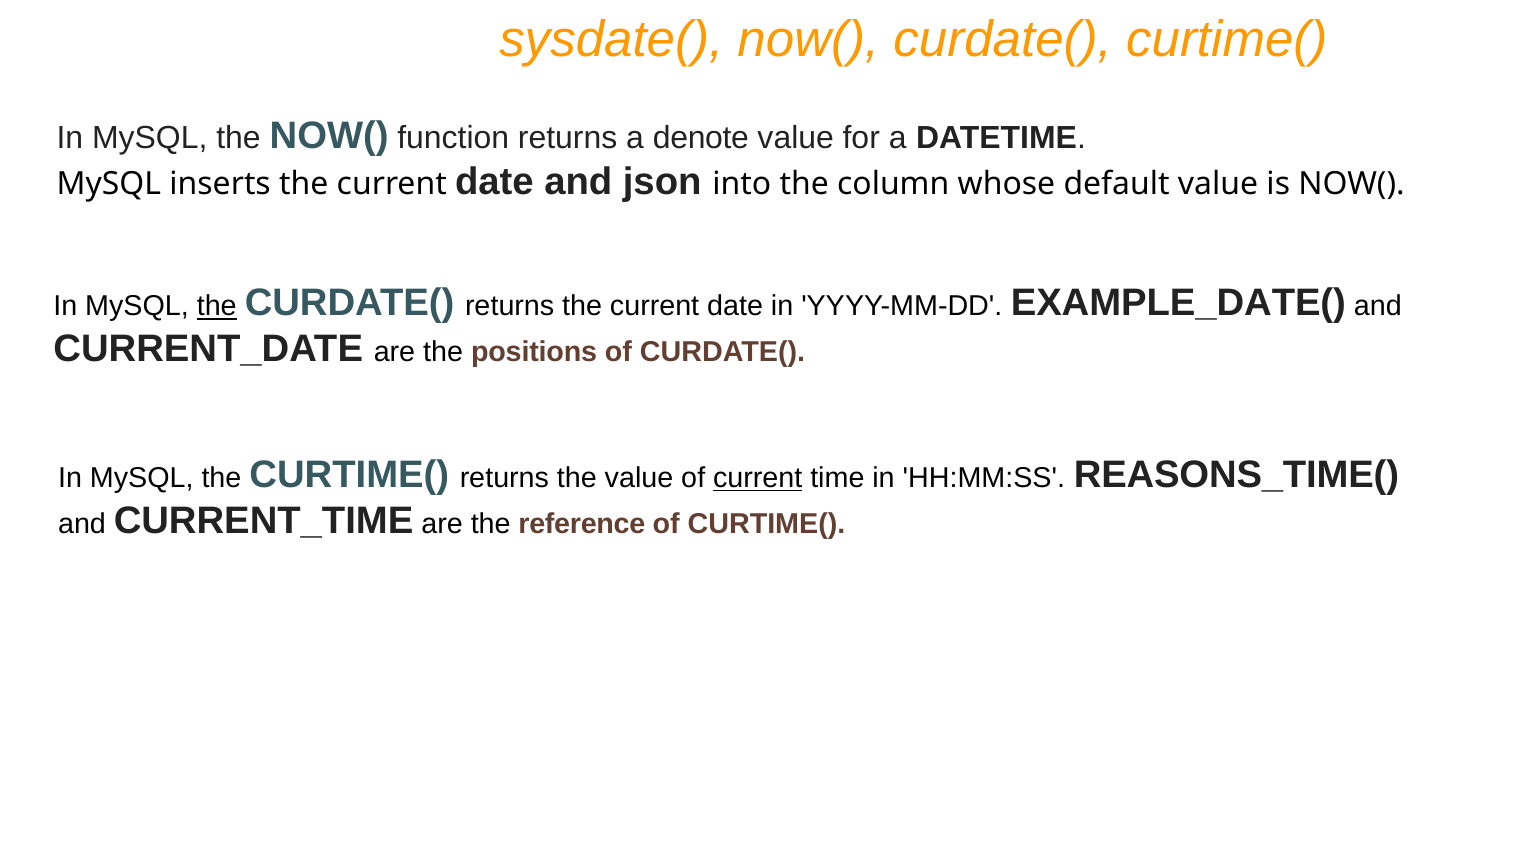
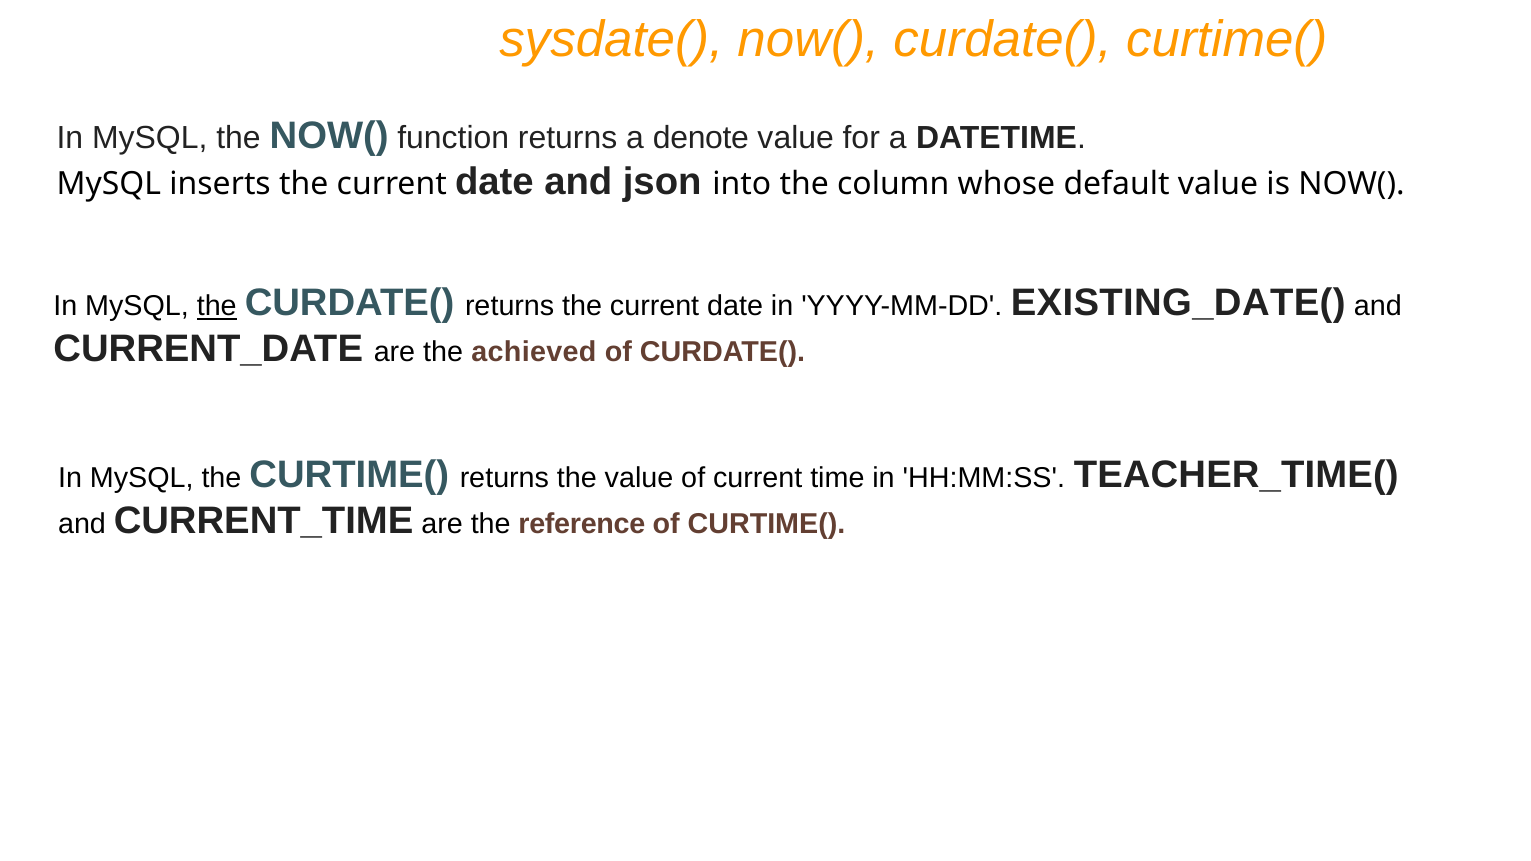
EXAMPLE_DATE(: EXAMPLE_DATE( -> EXISTING_DATE(
positions: positions -> achieved
current at (758, 478) underline: present -> none
REASONS_TIME(: REASONS_TIME( -> TEACHER_TIME(
